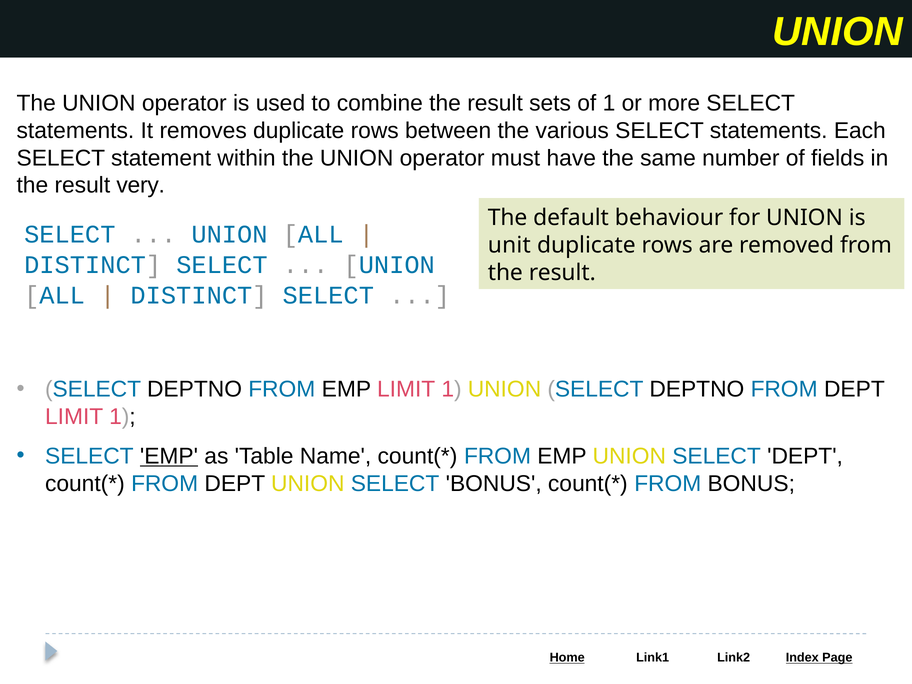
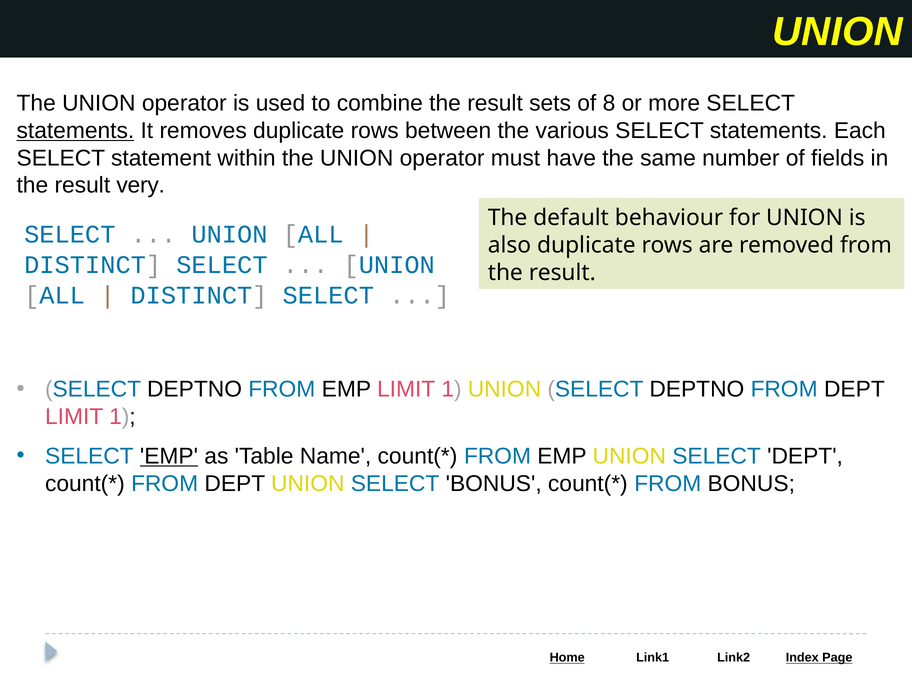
of 1: 1 -> 8
statements at (75, 131) underline: none -> present
unit: unit -> also
